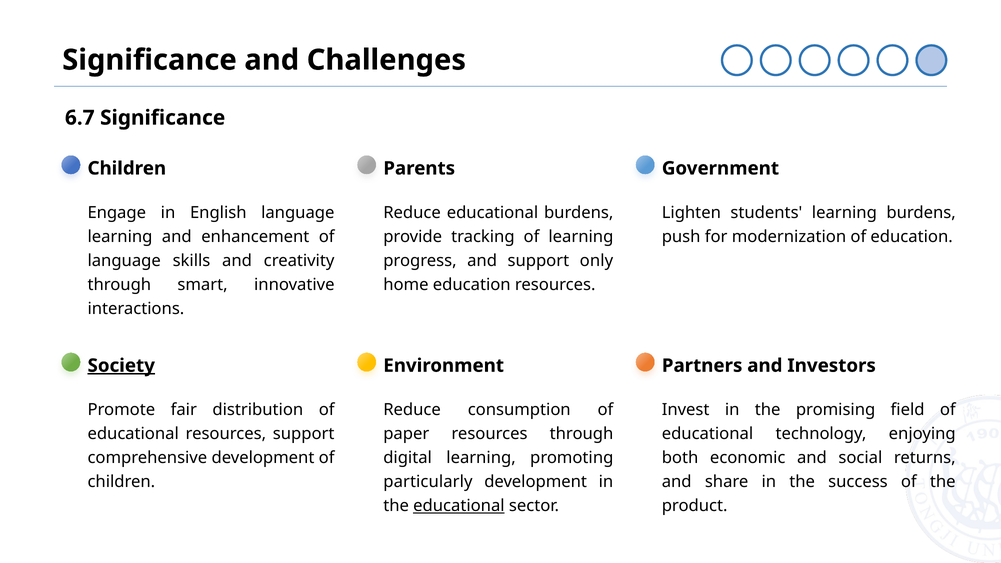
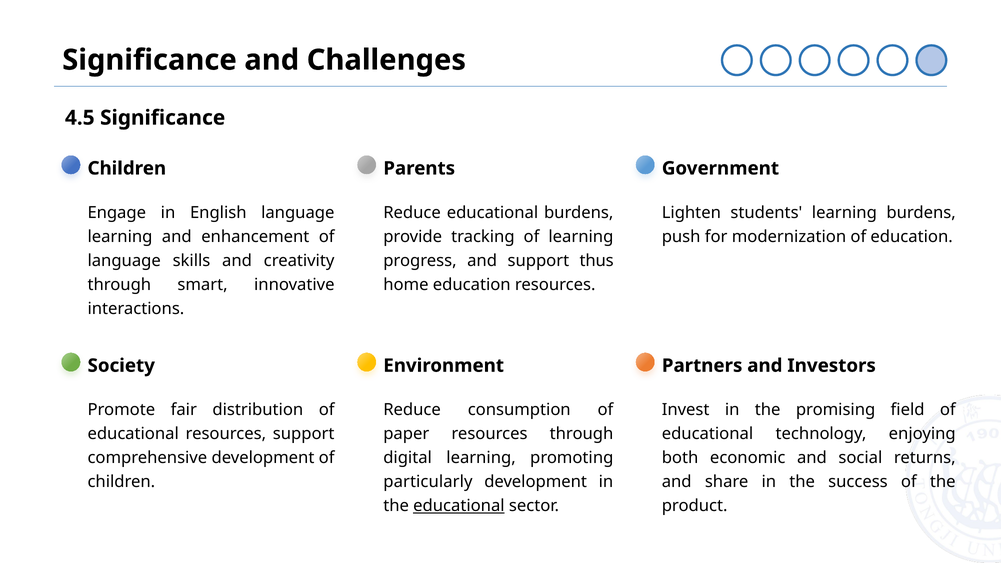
6.7: 6.7 -> 4.5
only: only -> thus
Society underline: present -> none
